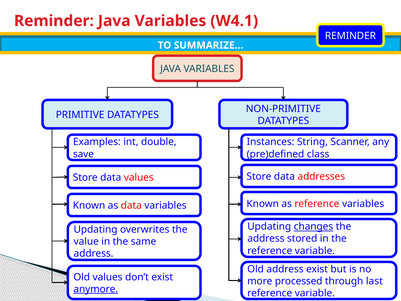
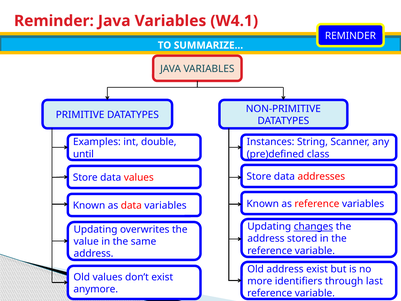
save: save -> until
processed: processed -> identifiers
anymore underline: present -> none
